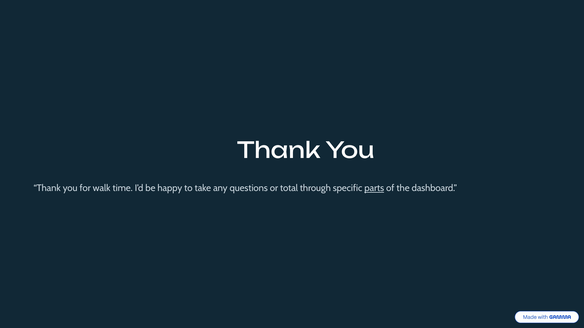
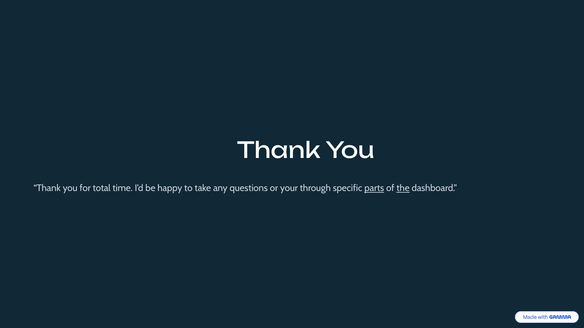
walk: walk -> total
total: total -> your
the underline: none -> present
